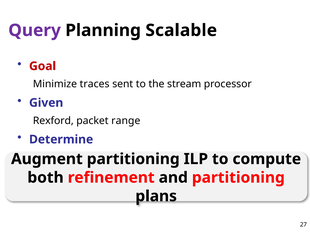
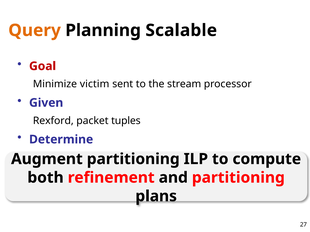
Query at (35, 30) colour: purple -> orange
traces: traces -> victim
range: range -> tuples
